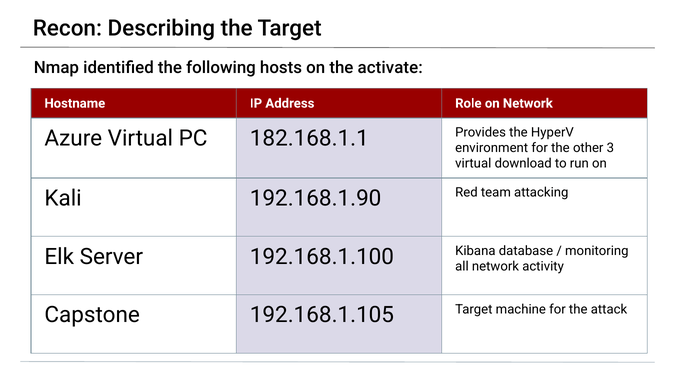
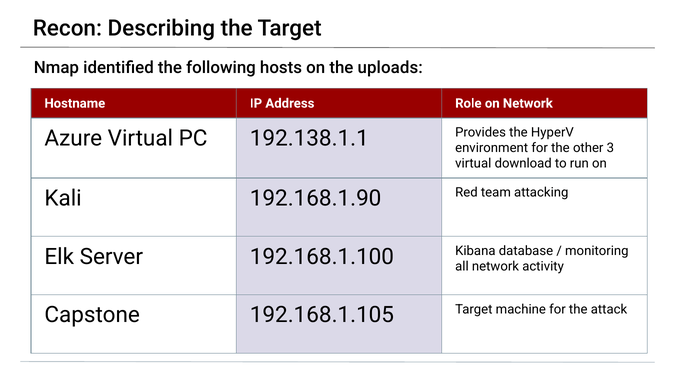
activate: activate -> uploads
182.168.1.1: 182.168.1.1 -> 192.138.1.1
